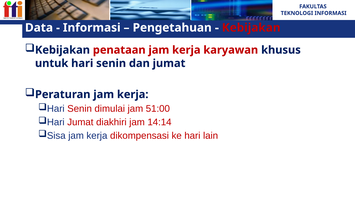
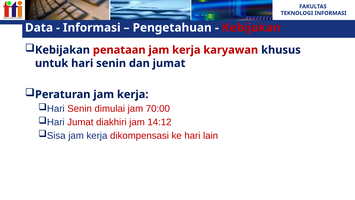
51:00: 51:00 -> 70:00
14:14: 14:14 -> 14:12
